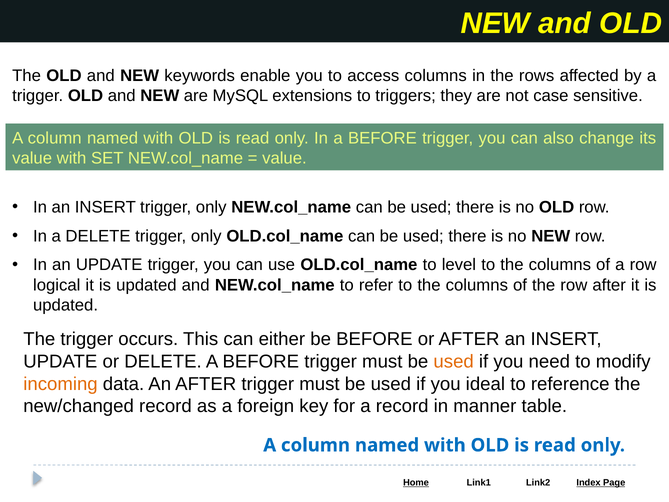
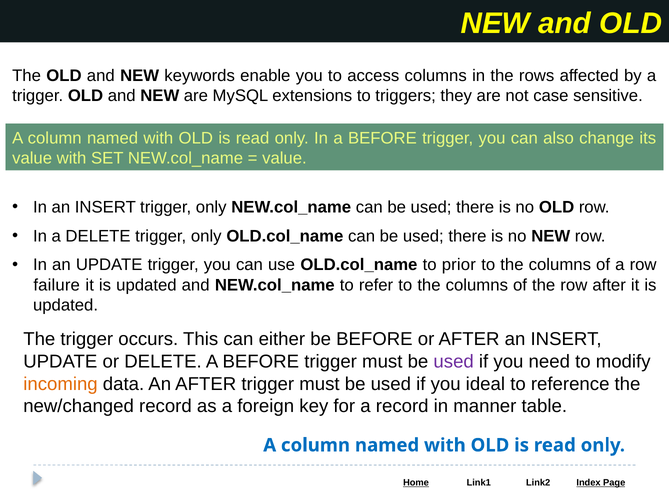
level: level -> prior
logical: logical -> failure
used at (454, 361) colour: orange -> purple
